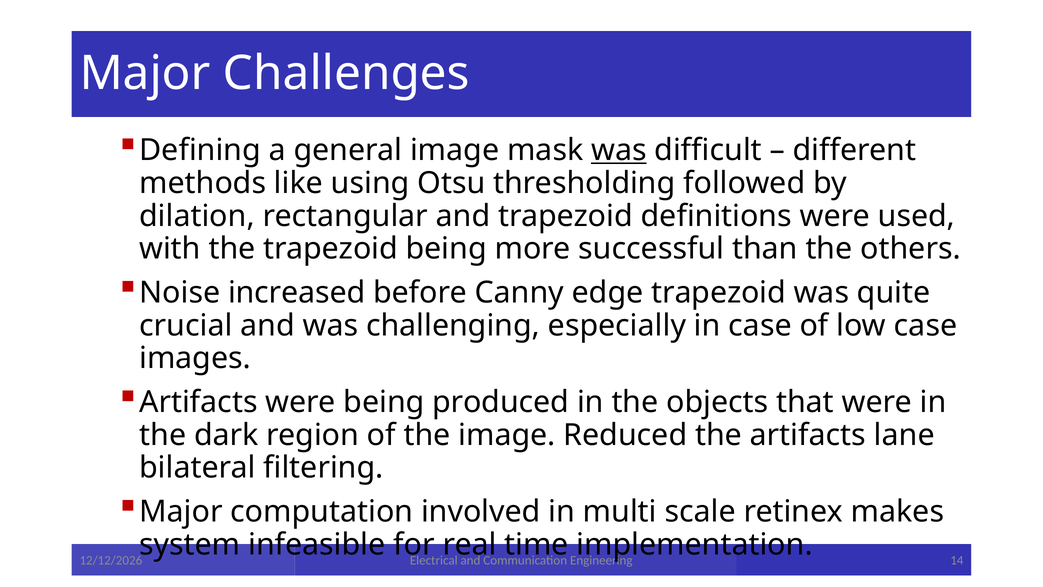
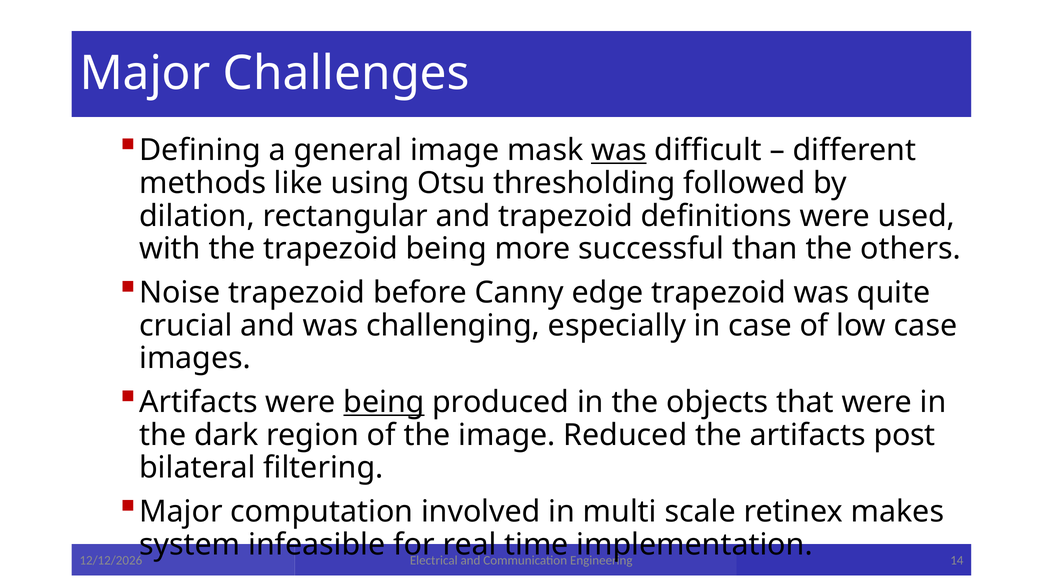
Noise increased: increased -> trapezoid
being at (384, 402) underline: none -> present
lane: lane -> post
